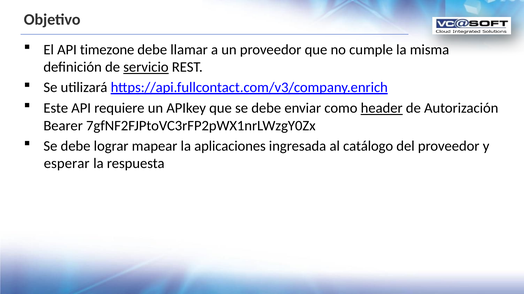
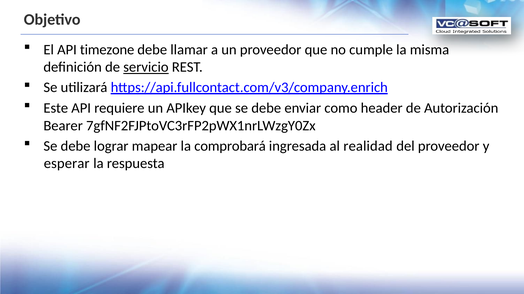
header underline: present -> none
aplicaciones: aplicaciones -> comprobará
catálogo: catálogo -> realidad
